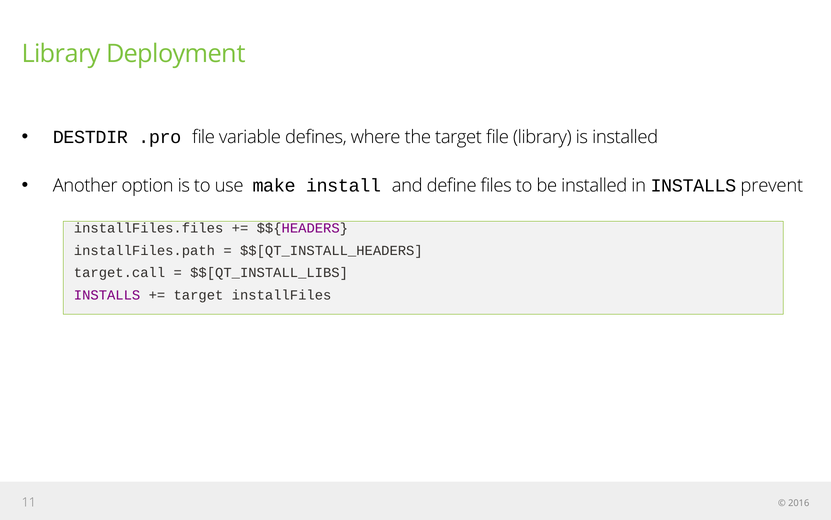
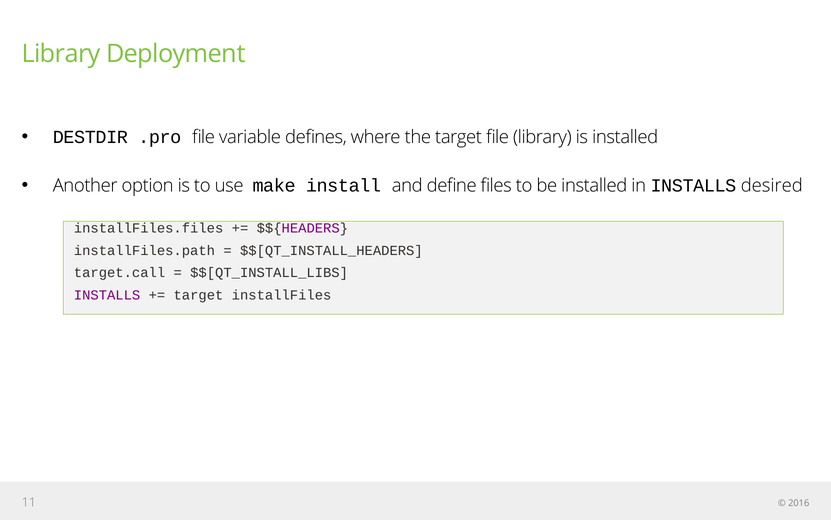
prevent: prevent -> desired
